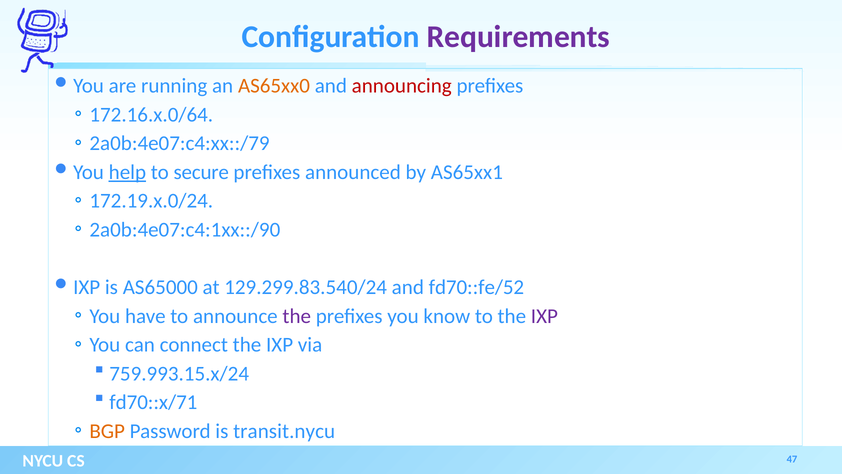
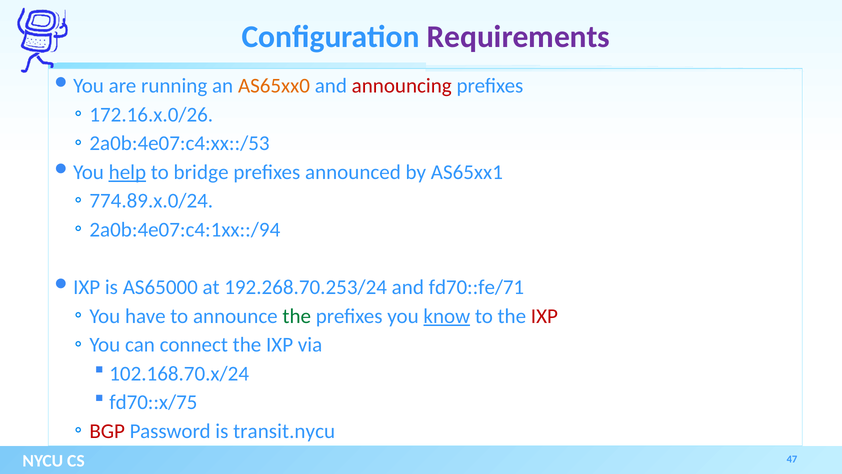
172.16.x.0/64: 172.16.x.0/64 -> 172.16.x.0/26
2a0b:4e07:c4:xx::/79: 2a0b:4e07:c4:xx::/79 -> 2a0b:4e07:c4:xx::/53
secure: secure -> bridge
172.19.x.0/24: 172.19.x.0/24 -> 774.89.x.0/24
2a0b:4e07:c4:1xx::/90: 2a0b:4e07:c4:1xx::/90 -> 2a0b:4e07:c4:1xx::/94
129.299.83.540/24: 129.299.83.540/24 -> 192.268.70.253/24
fd70::fe/52: fd70::fe/52 -> fd70::fe/71
the at (297, 316) colour: purple -> green
know underline: none -> present
IXP at (544, 316) colour: purple -> red
759.993.15.x/24: 759.993.15.x/24 -> 102.168.70.x/24
fd70::x/71: fd70::x/71 -> fd70::x/75
BGP colour: orange -> red
